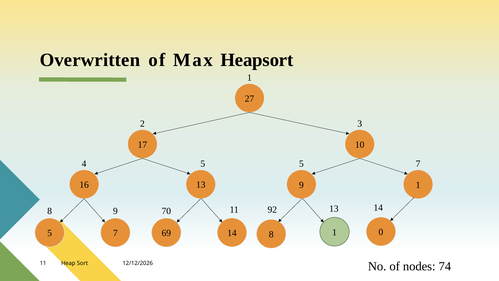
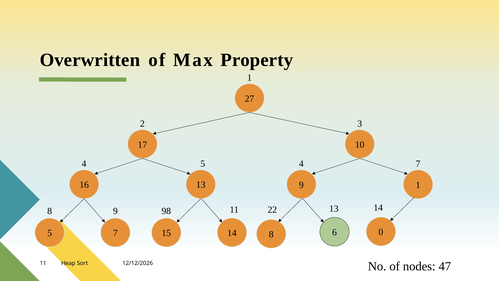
Heapsort: Heapsort -> Property
5 5: 5 -> 4
92: 92 -> 22
70: 70 -> 98
8 1: 1 -> 6
69: 69 -> 15
74: 74 -> 47
